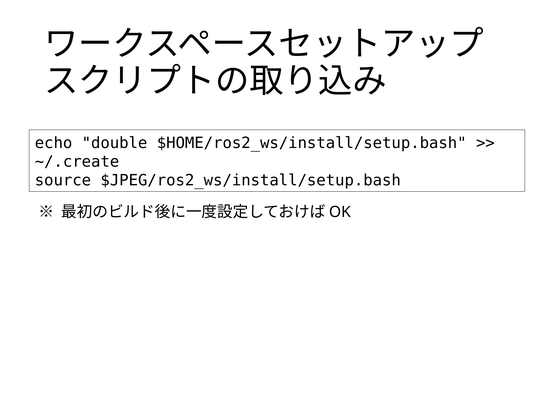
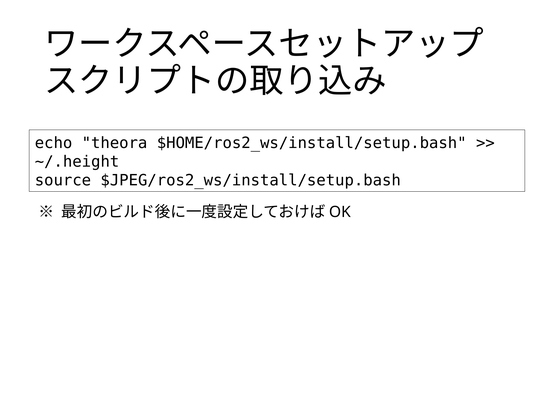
double: double -> theora
~/.create: ~/.create -> ~/.height
